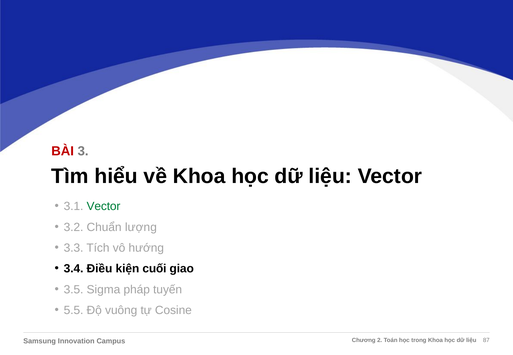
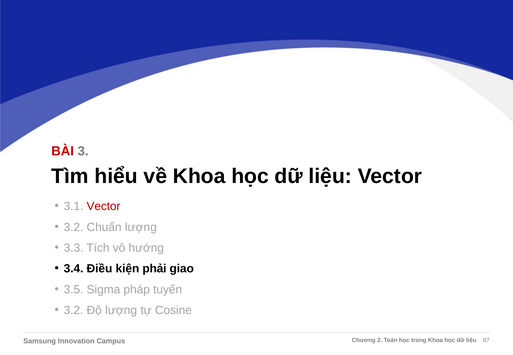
Vector at (104, 207) colour: green -> red
cuối: cuối -> phải
5.5 at (74, 310): 5.5 -> 3.2
Độ vuông: vuông -> lượng
